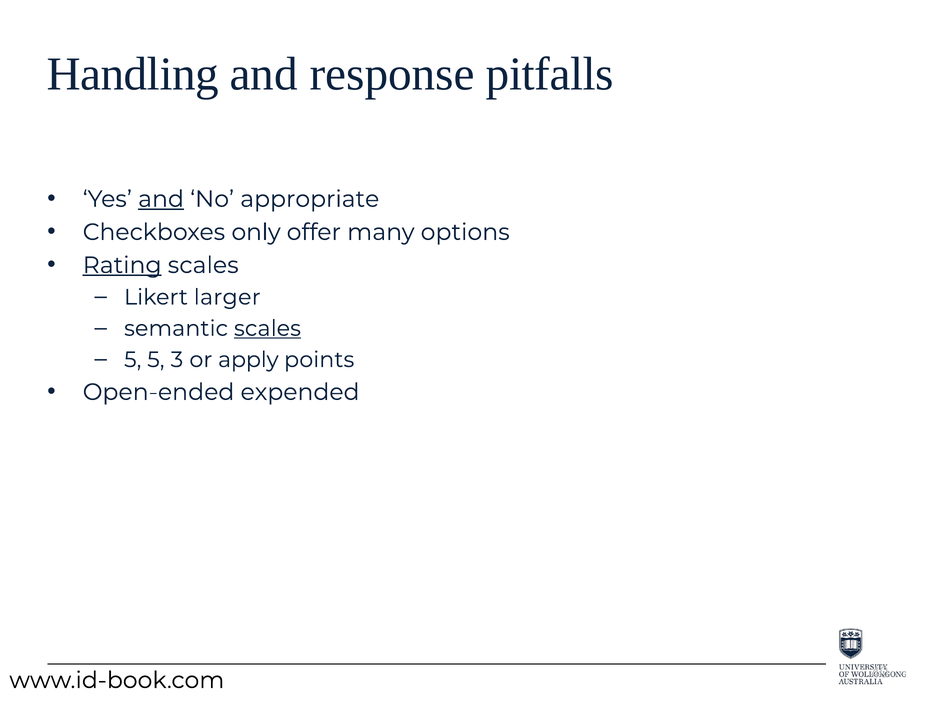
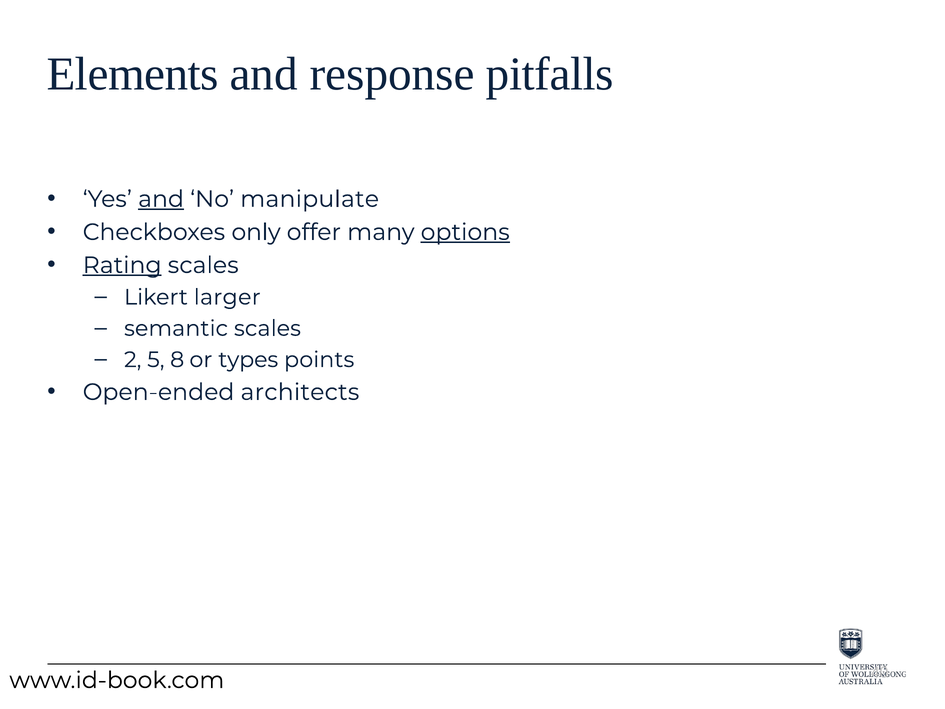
Handling: Handling -> Elements
appropriate: appropriate -> manipulate
options underline: none -> present
scales at (267, 328) underline: present -> none
5 at (133, 360): 5 -> 2
3: 3 -> 8
apply: apply -> types
expended: expended -> architects
